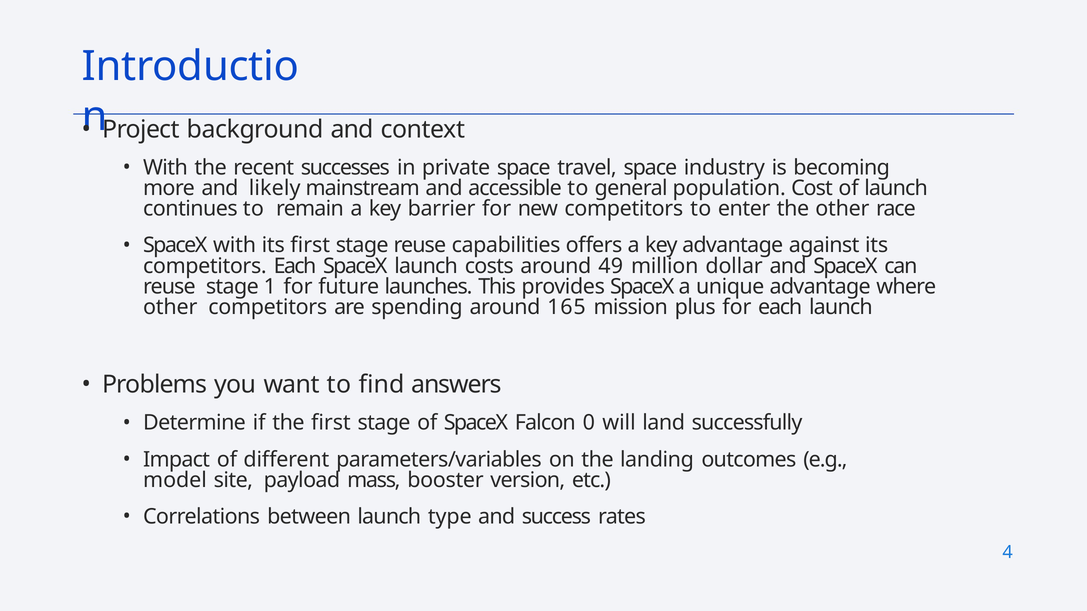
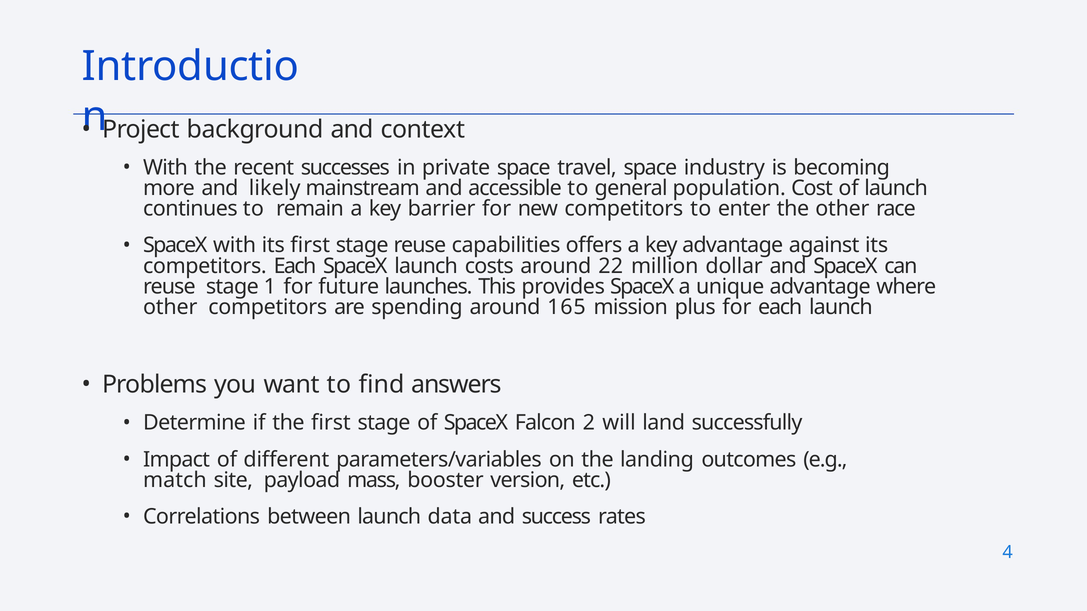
49: 49 -> 22
0: 0 -> 2
model: model -> match
type: type -> data
